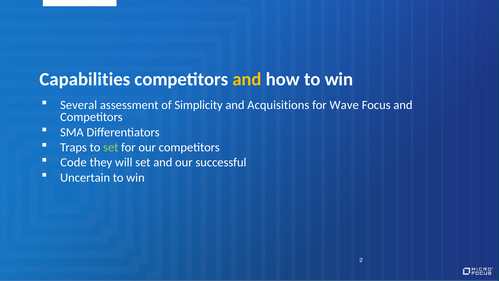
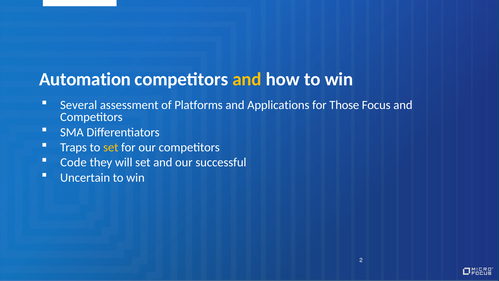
Capabilities: Capabilities -> Automation
Simplicity: Simplicity -> Platforms
Acquisitions: Acquisitions -> Applications
Wave: Wave -> Those
set at (111, 147) colour: light green -> yellow
